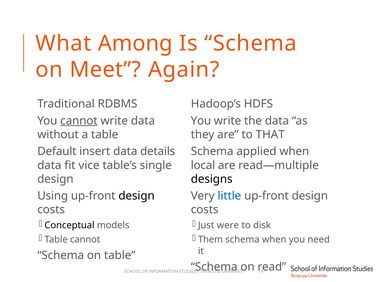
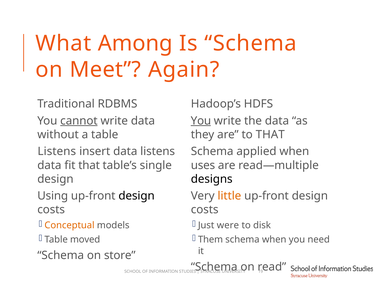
You at (201, 121) underline: none -> present
Default at (57, 152): Default -> Listens
data details: details -> listens
fit vice: vice -> that
local: local -> uses
little colour: blue -> orange
Conceptual colour: black -> orange
Table cannot: cannot -> moved
on table: table -> store
